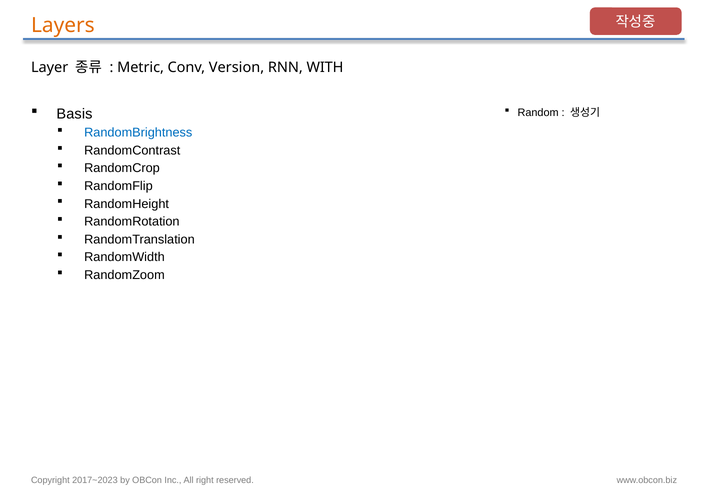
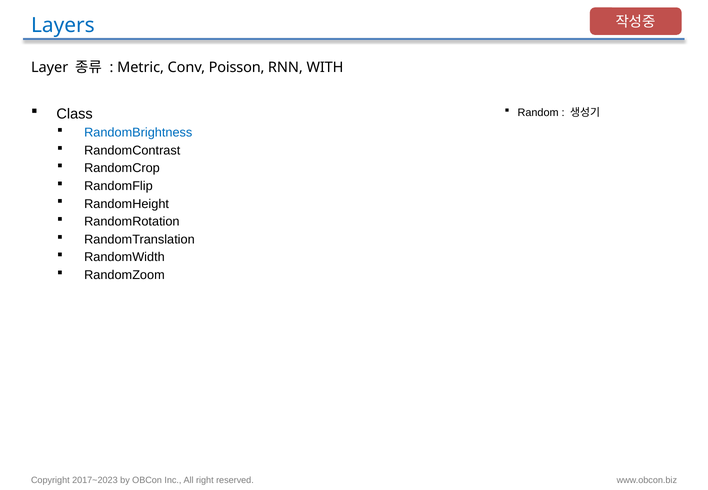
Layers colour: orange -> blue
Version: Version -> Poisson
Basis: Basis -> Class
